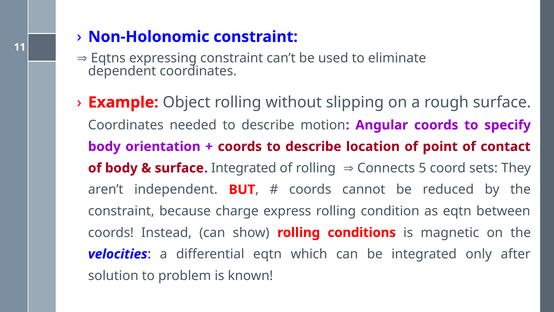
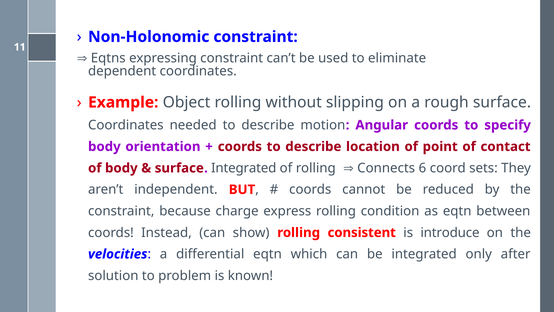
5: 5 -> 6
conditions: conditions -> consistent
magnetic: magnetic -> introduce
